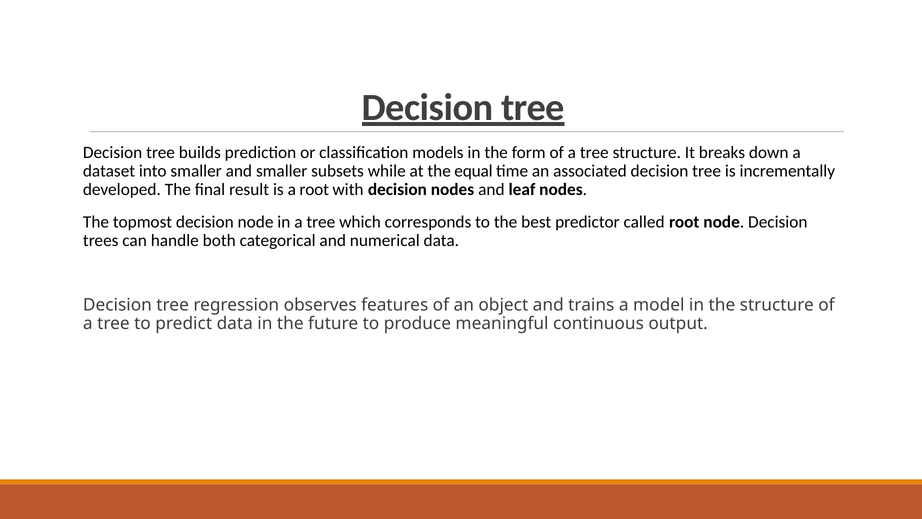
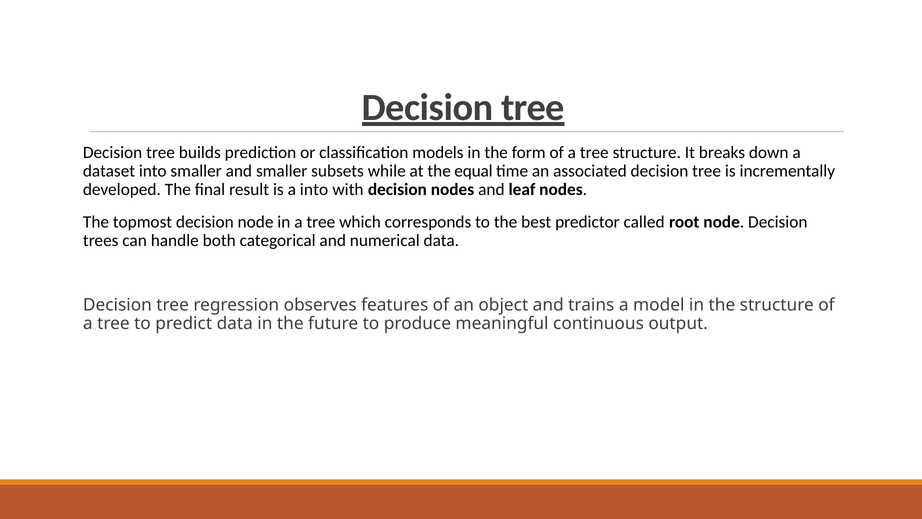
a root: root -> into
